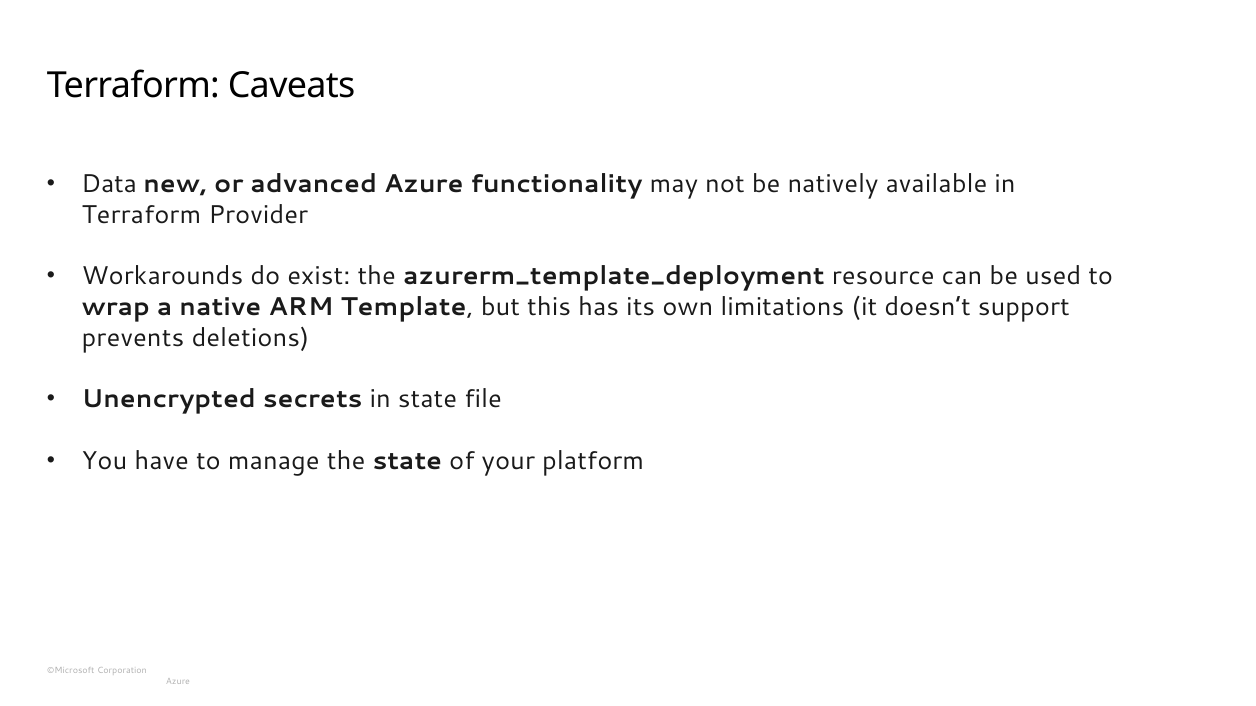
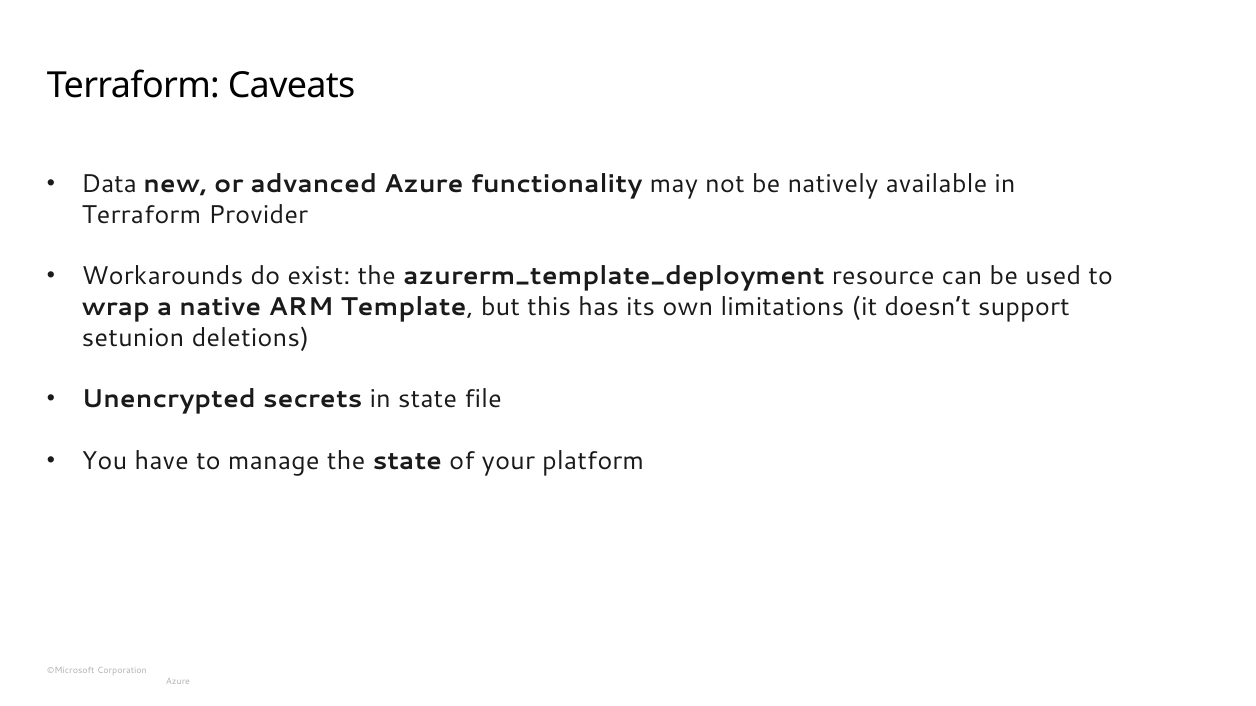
prevents: prevents -> setunion
